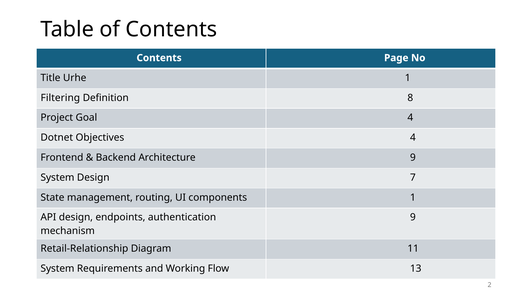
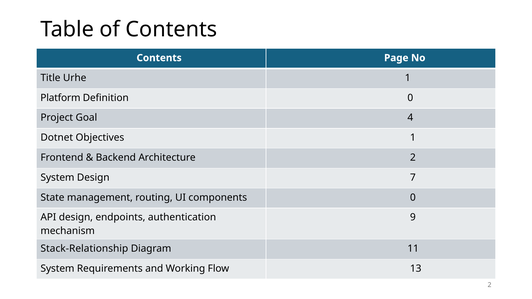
Filtering: Filtering -> Platform
Definition 8: 8 -> 0
Objectives 4: 4 -> 1
Architecture 9: 9 -> 2
components 1: 1 -> 0
Retail-Relationship: Retail-Relationship -> Stack-Relationship
